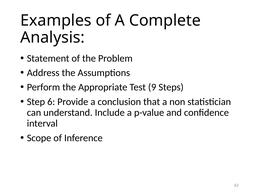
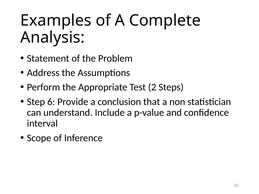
9: 9 -> 2
